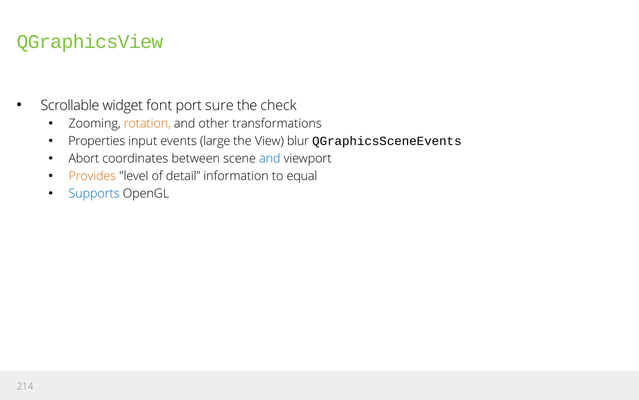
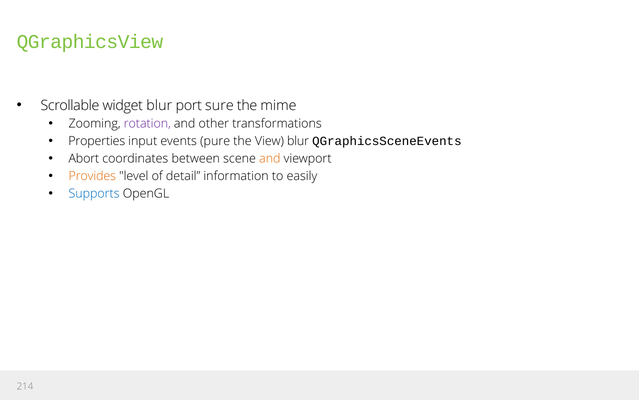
widget font: font -> blur
check: check -> mime
rotation colour: orange -> purple
large: large -> pure
and at (270, 159) colour: blue -> orange
equal: equal -> easily
